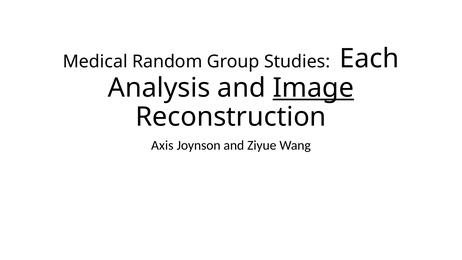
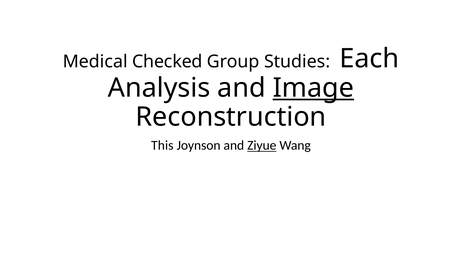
Random: Random -> Checked
Axis: Axis -> This
Ziyue underline: none -> present
